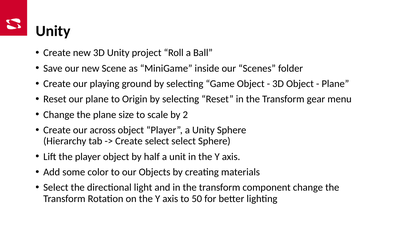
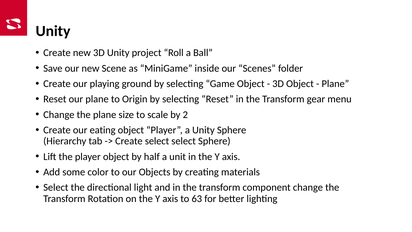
across: across -> eating
50: 50 -> 63
